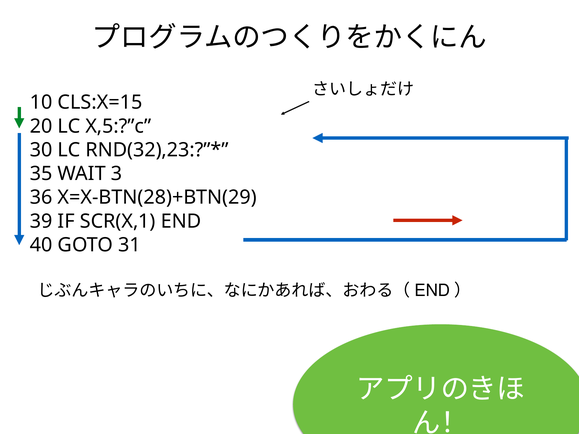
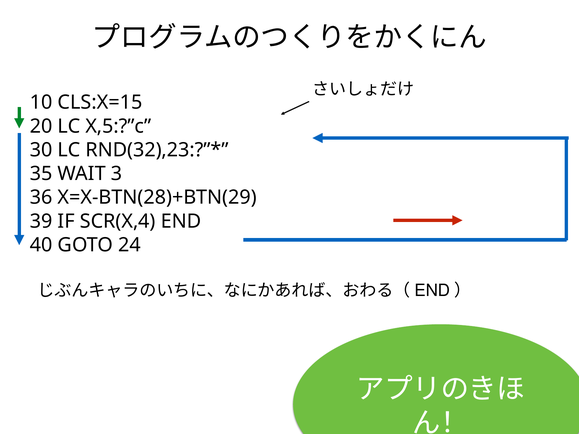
SCR(X,1: SCR(X,1 -> SCR(X,4
31: 31 -> 24
